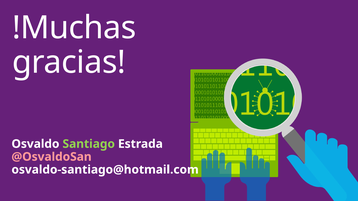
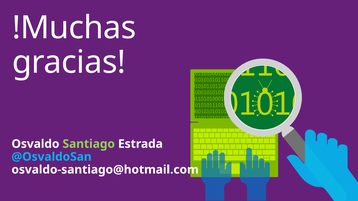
@OsvaldoSan colour: pink -> light blue
